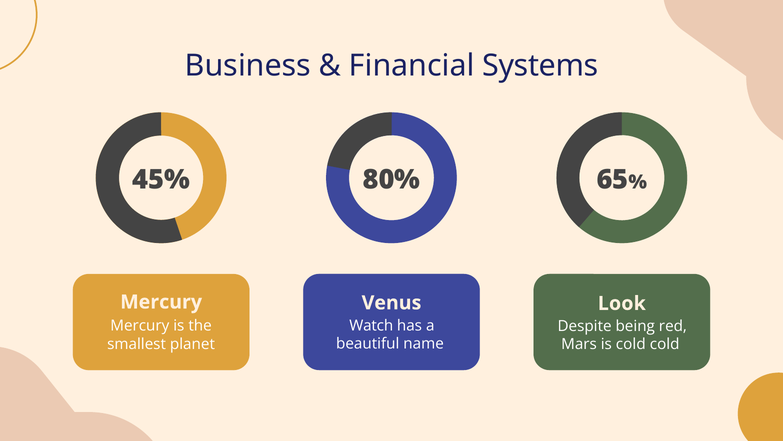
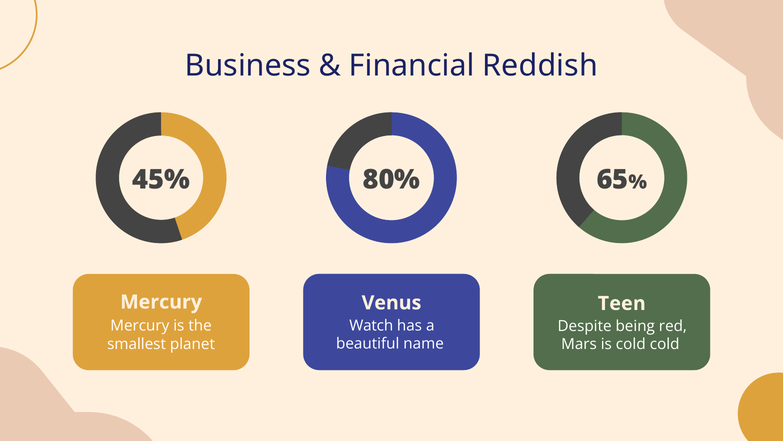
Systems: Systems -> Reddish
Look: Look -> Teen
